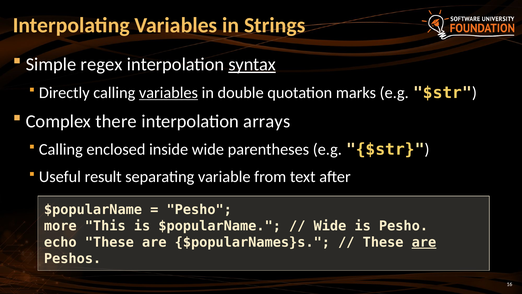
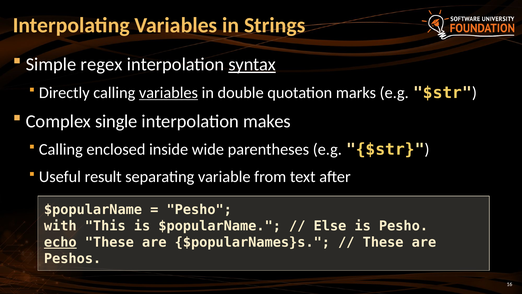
there: there -> single
arrays: arrays -> makes
more: more -> with
Wide at (330, 226): Wide -> Else
echo underline: none -> present
are at (424, 242) underline: present -> none
